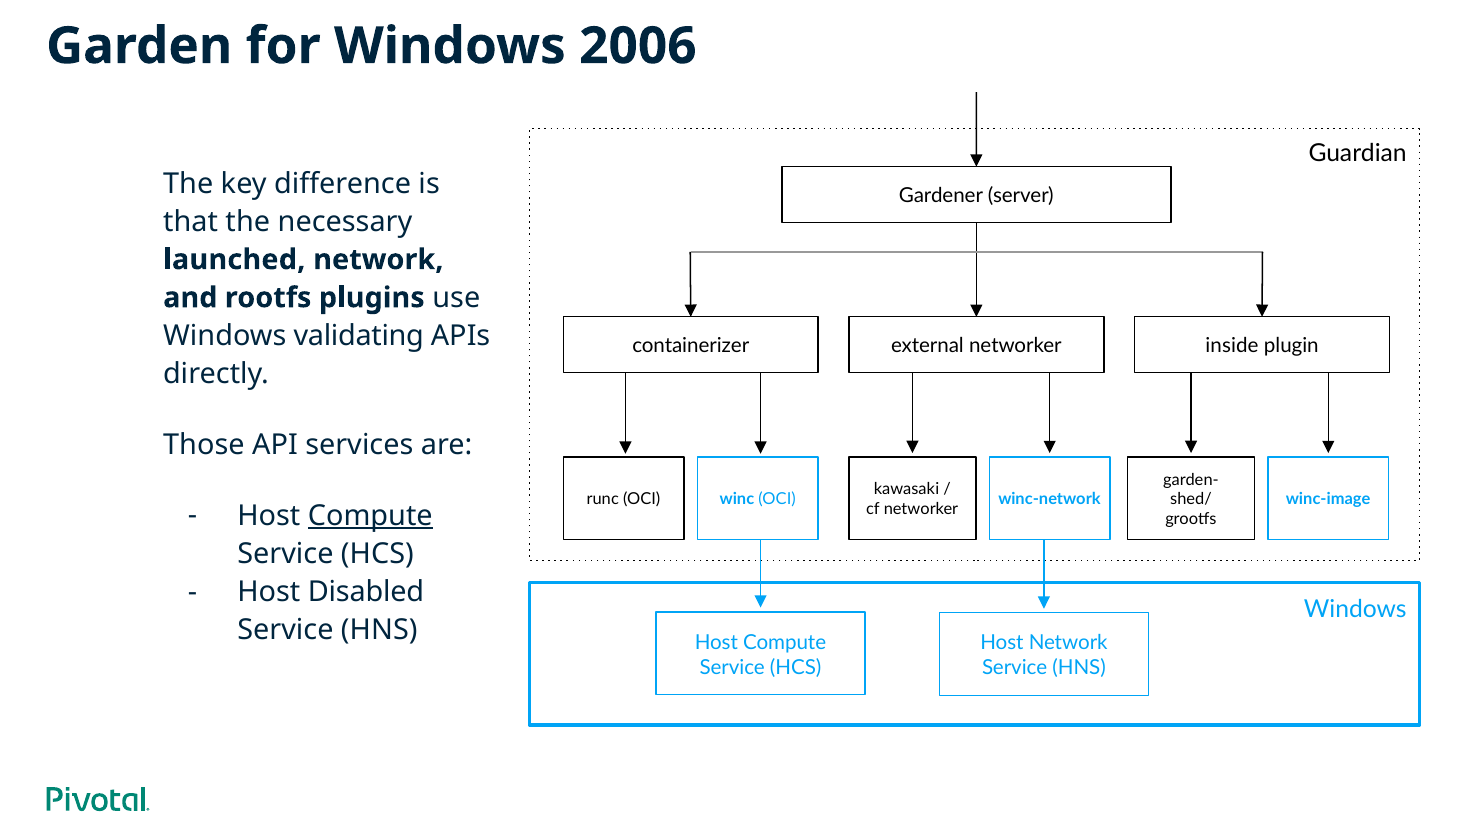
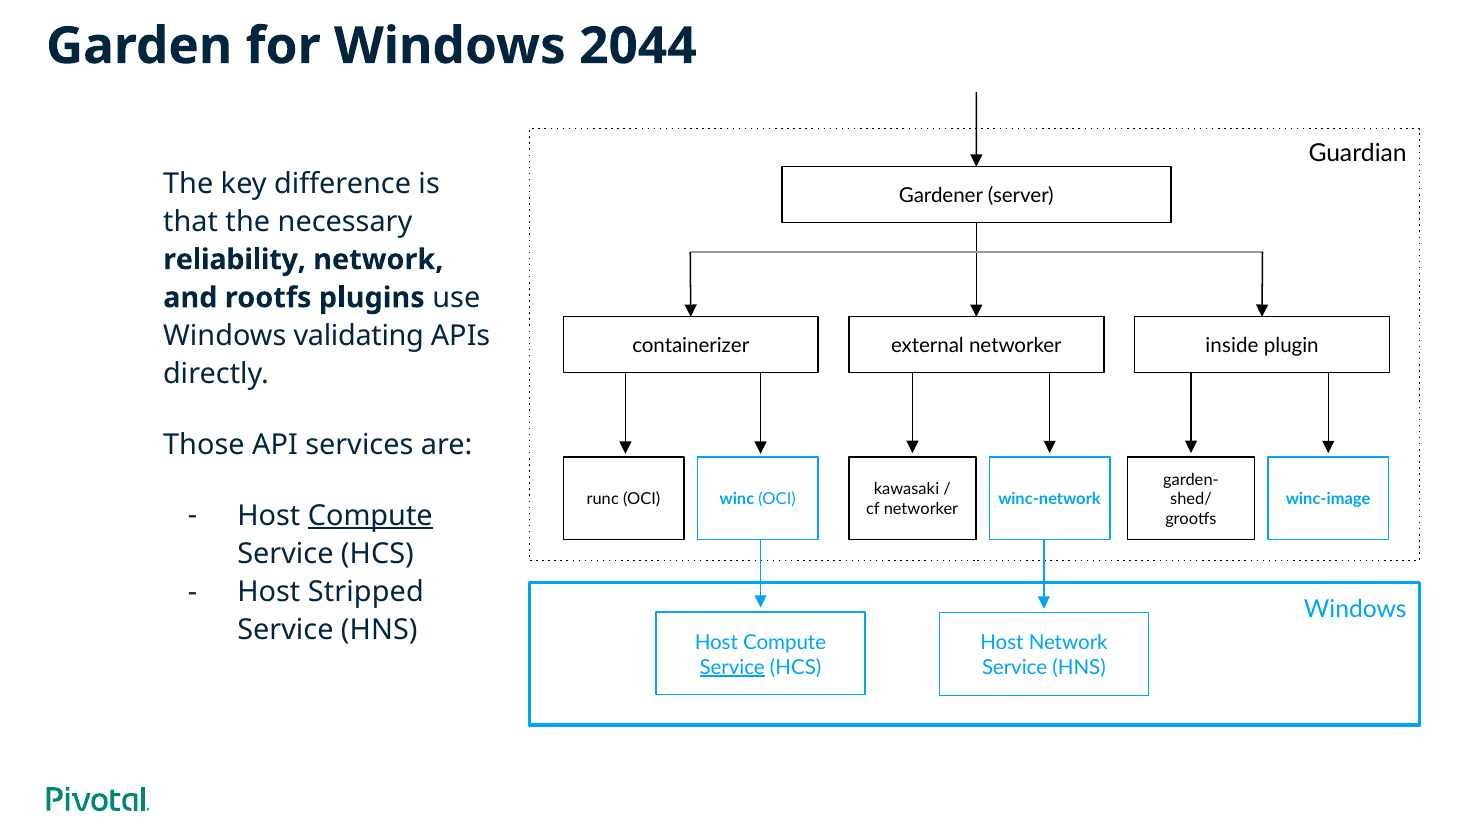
2006: 2006 -> 2044
launched: launched -> reliability
Disabled: Disabled -> Stripped
Service at (732, 667) underline: none -> present
